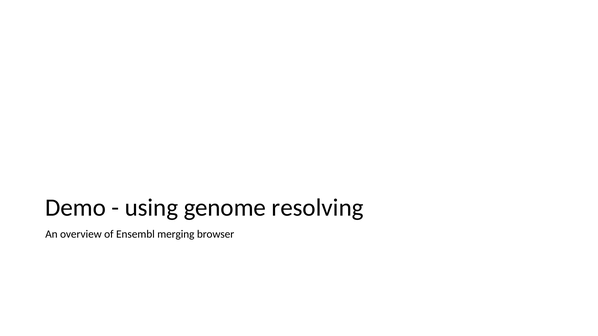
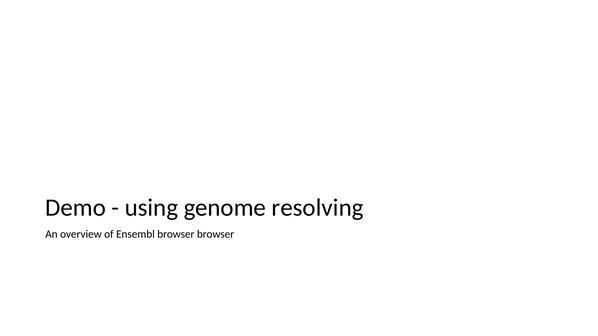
Ensembl merging: merging -> browser
